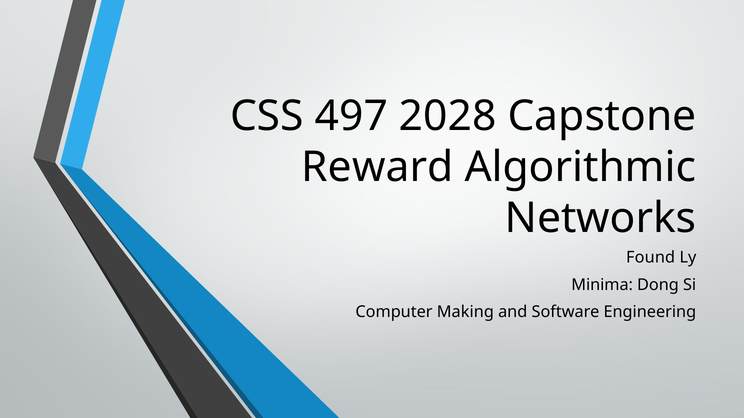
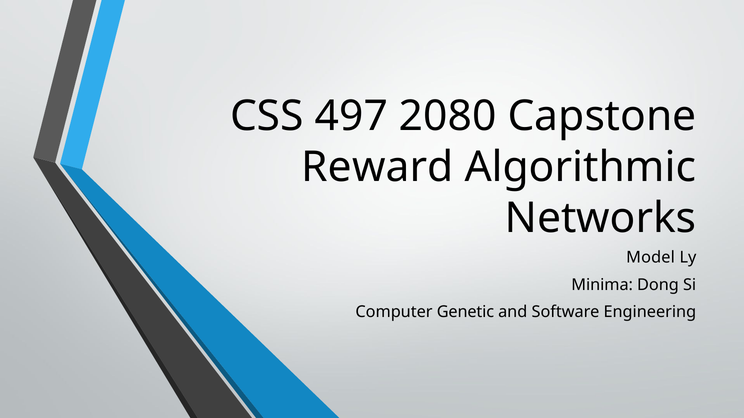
2028: 2028 -> 2080
Found: Found -> Model
Making: Making -> Genetic
